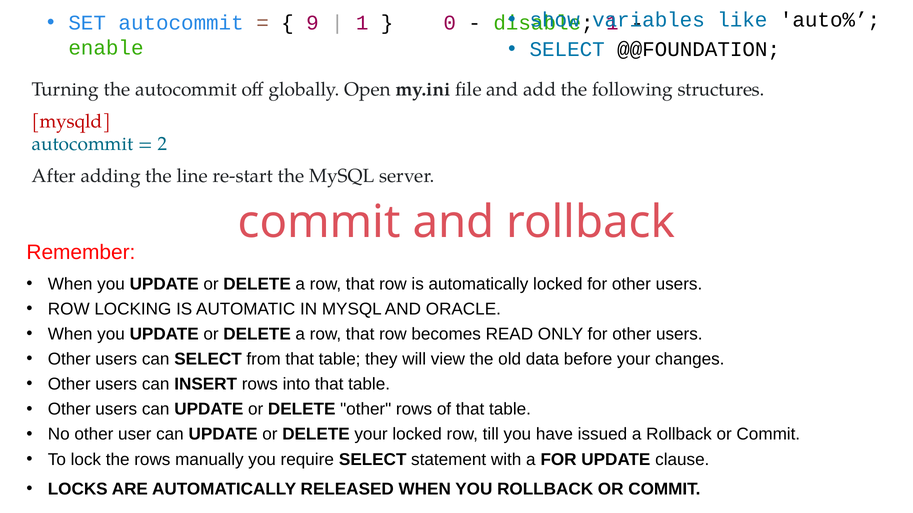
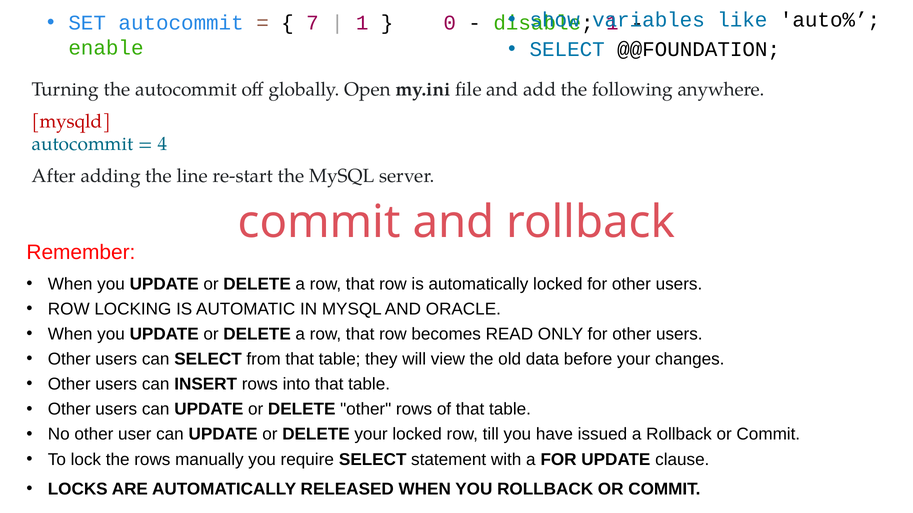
9: 9 -> 7
structures: structures -> anywhere
2: 2 -> 4
